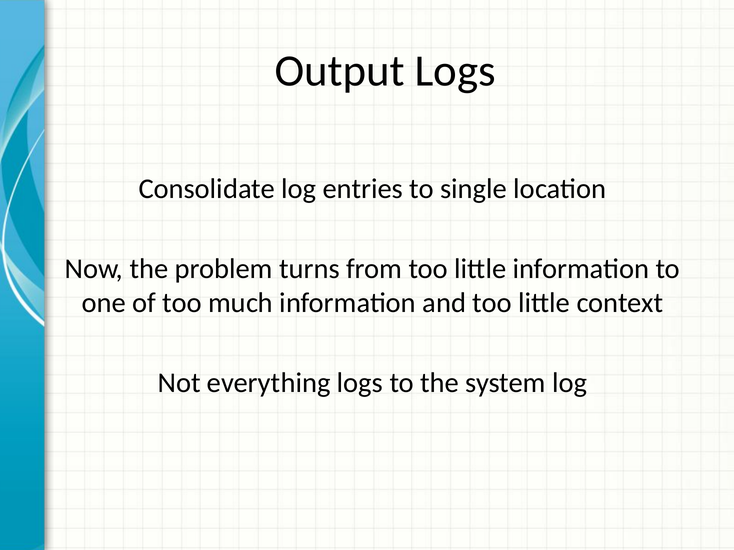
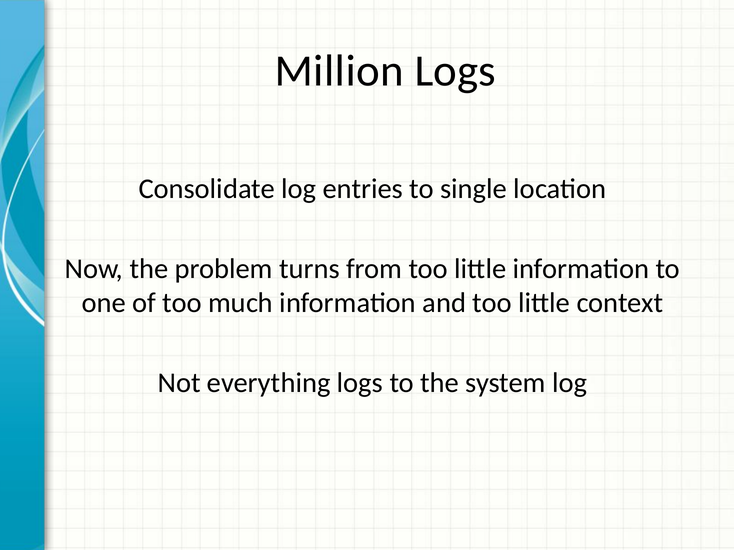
Output: Output -> Million
